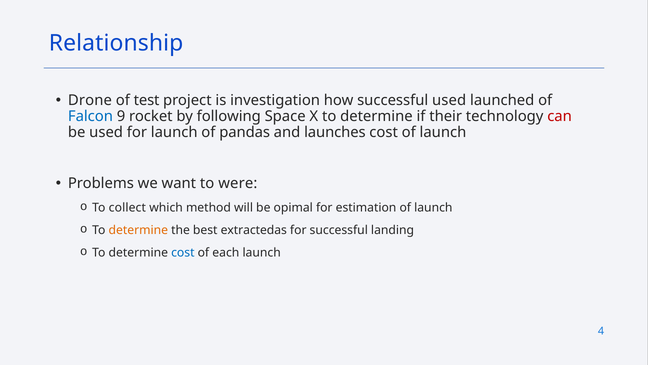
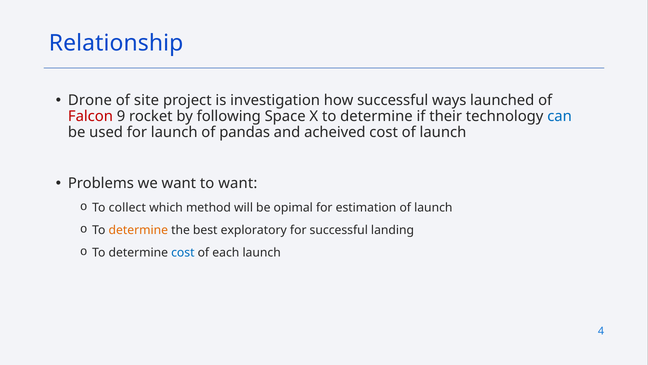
test: test -> site
successful used: used -> ways
Falcon colour: blue -> red
can colour: red -> blue
launches: launches -> acheived
to were: were -> want
extractedas: extractedas -> exploratory
